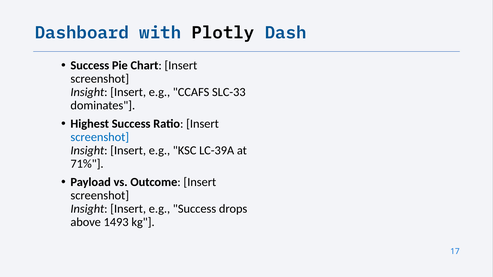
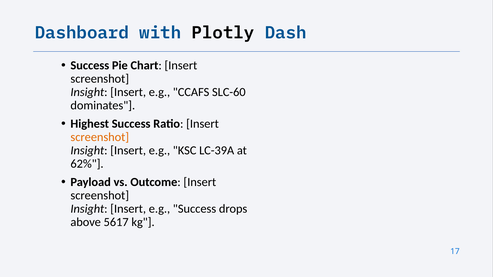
SLC-33: SLC-33 -> SLC-60
screenshot at (100, 137) colour: blue -> orange
71%: 71% -> 62%
1493: 1493 -> 5617
